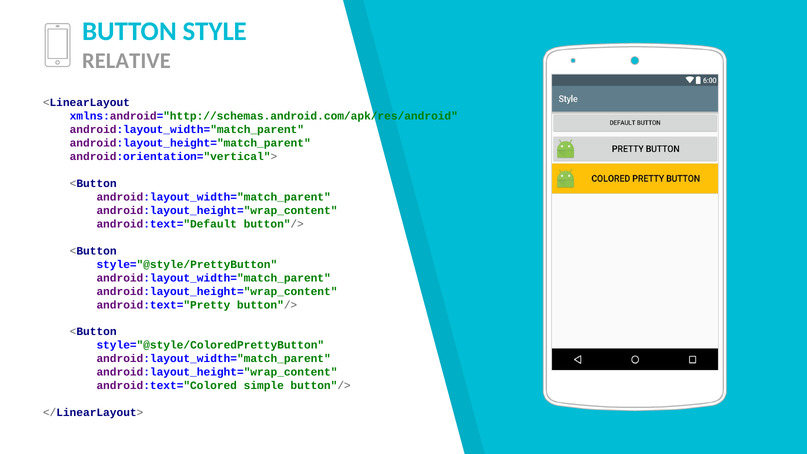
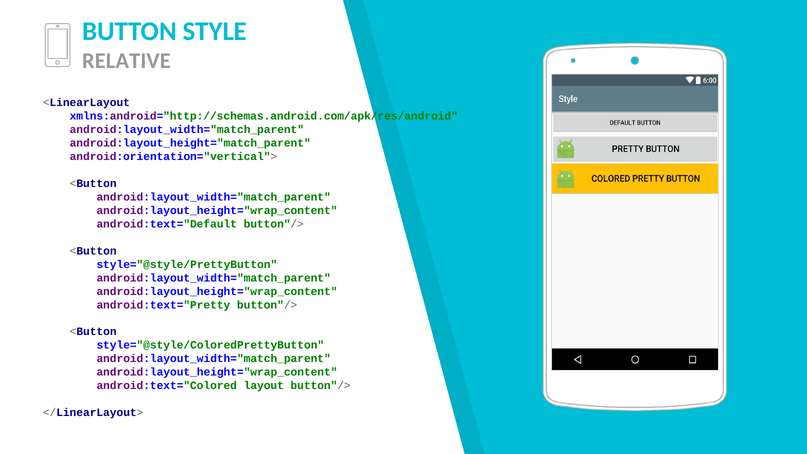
simple: simple -> layout
